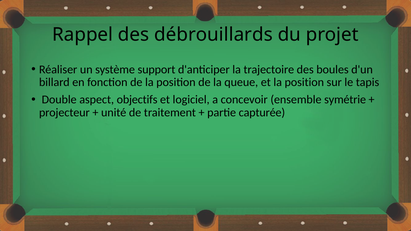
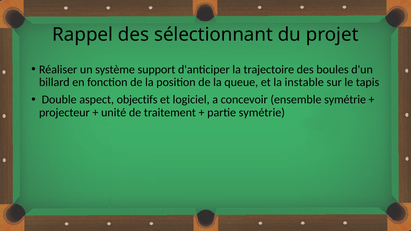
débrouillards: débrouillards -> sélectionnant
et la position: position -> instable
partie capturée: capturée -> symétrie
